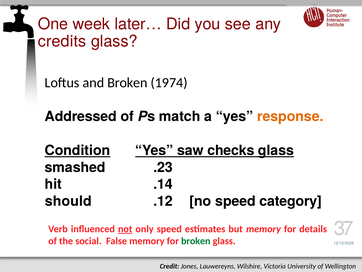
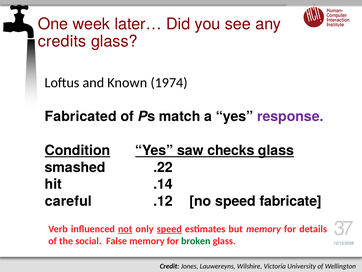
and Broken: Broken -> Known
Addressed: Addressed -> Fabricated
response colour: orange -> purple
.23: .23 -> .22
should: should -> careful
category: category -> fabricate
speed at (169, 229) underline: none -> present
